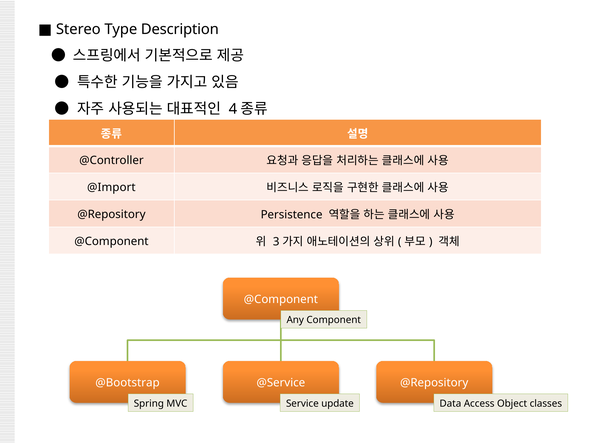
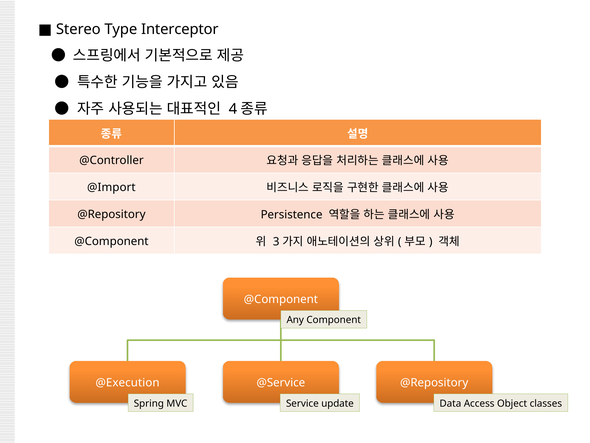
Description: Description -> Interceptor
@Bootstrap: @Bootstrap -> @Execution
